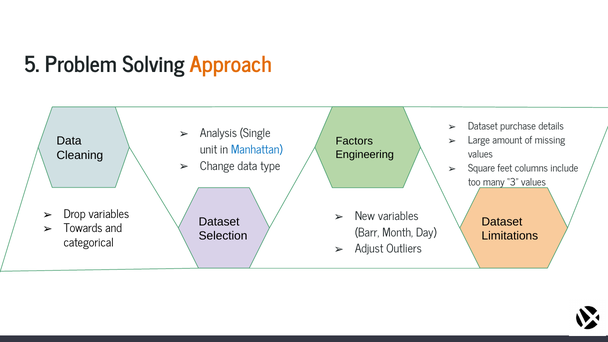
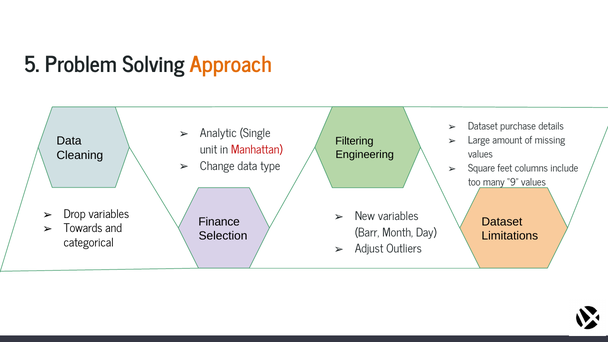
Analysis: Analysis -> Analytic
Factors: Factors -> Filtering
Manhattan colour: blue -> red
3: 3 -> 9
Dataset at (219, 222): Dataset -> Finance
